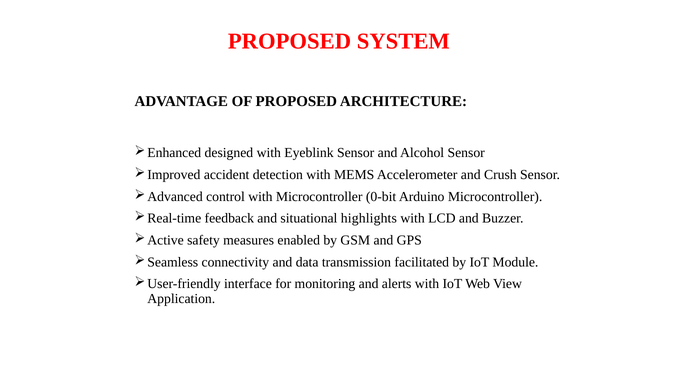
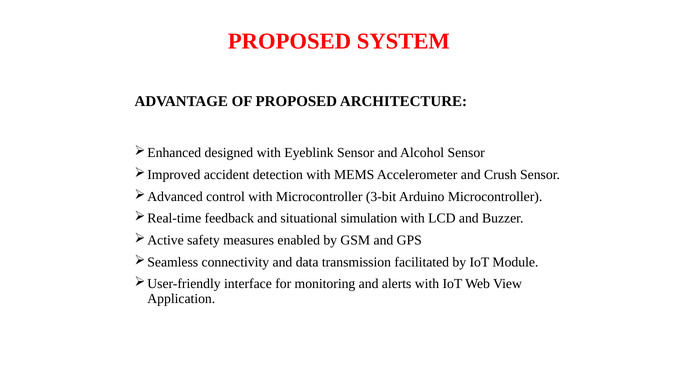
0-bit: 0-bit -> 3-bit
highlights: highlights -> simulation
